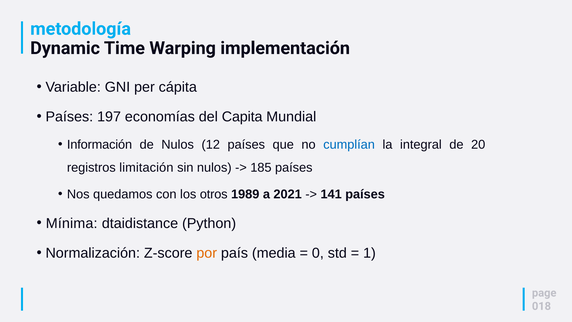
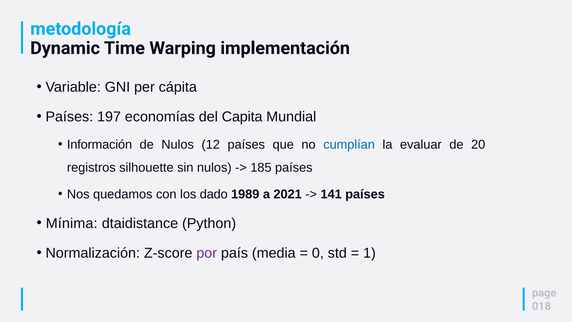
integral: integral -> evaluar
limitación: limitación -> silhouette
otros: otros -> dado
por colour: orange -> purple
